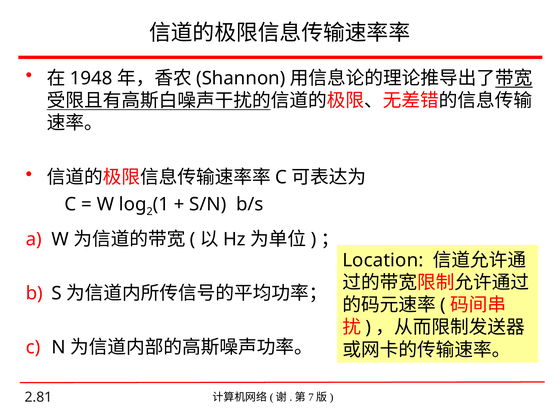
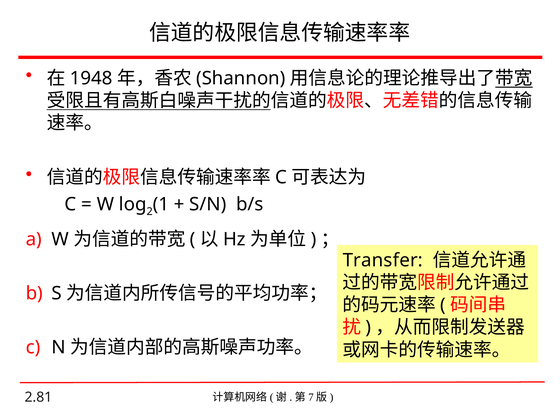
Location: Location -> Transfer
